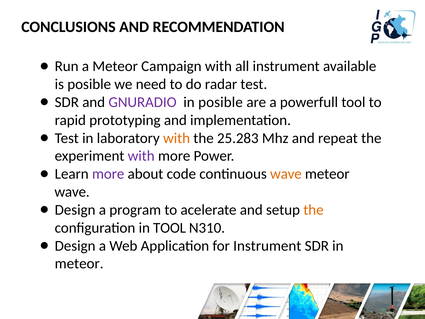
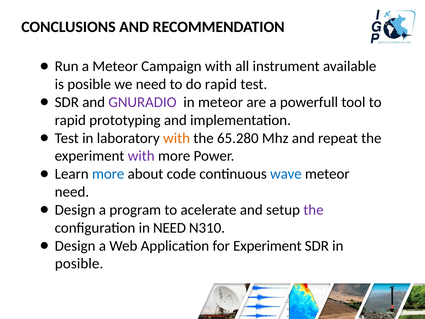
do radar: radar -> rapid
in posible: posible -> meteor
25.283: 25.283 -> 65.280
more at (108, 174) colour: purple -> blue
wave at (286, 174) colour: orange -> blue
wave at (72, 192): wave -> need
the at (313, 210) colour: orange -> purple
in TOOL: TOOL -> NEED
for Instrument: Instrument -> Experiment
meteor at (79, 263): meteor -> posible
